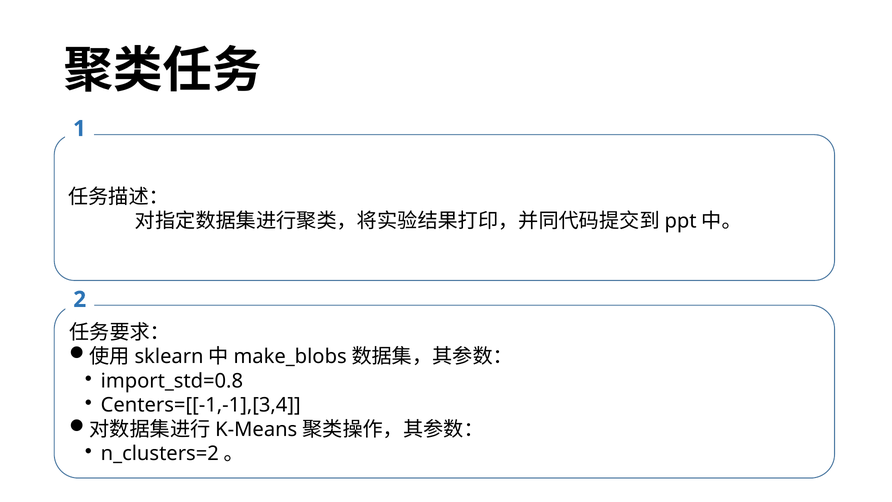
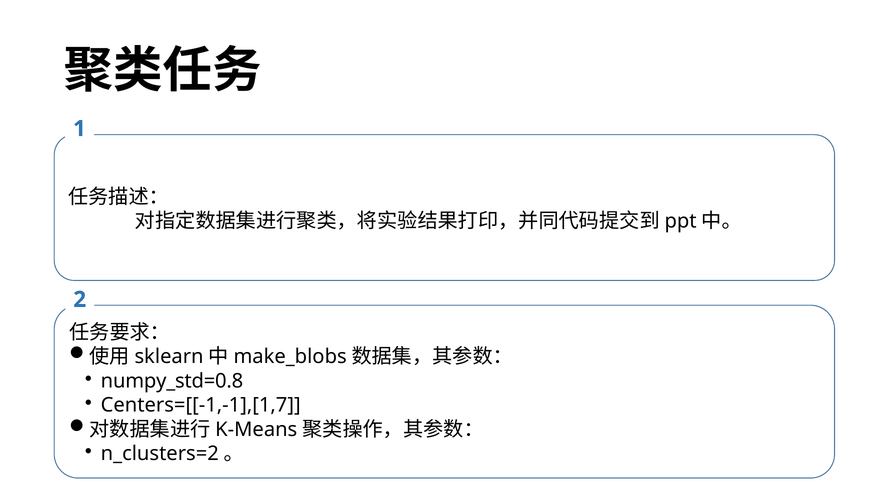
import_std=0.8: import_std=0.8 -> numpy_std=0.8
Centers=[[-1,-1],[3,4: Centers=[[-1,-1],[3,4 -> Centers=[[-1,-1],[1,7
